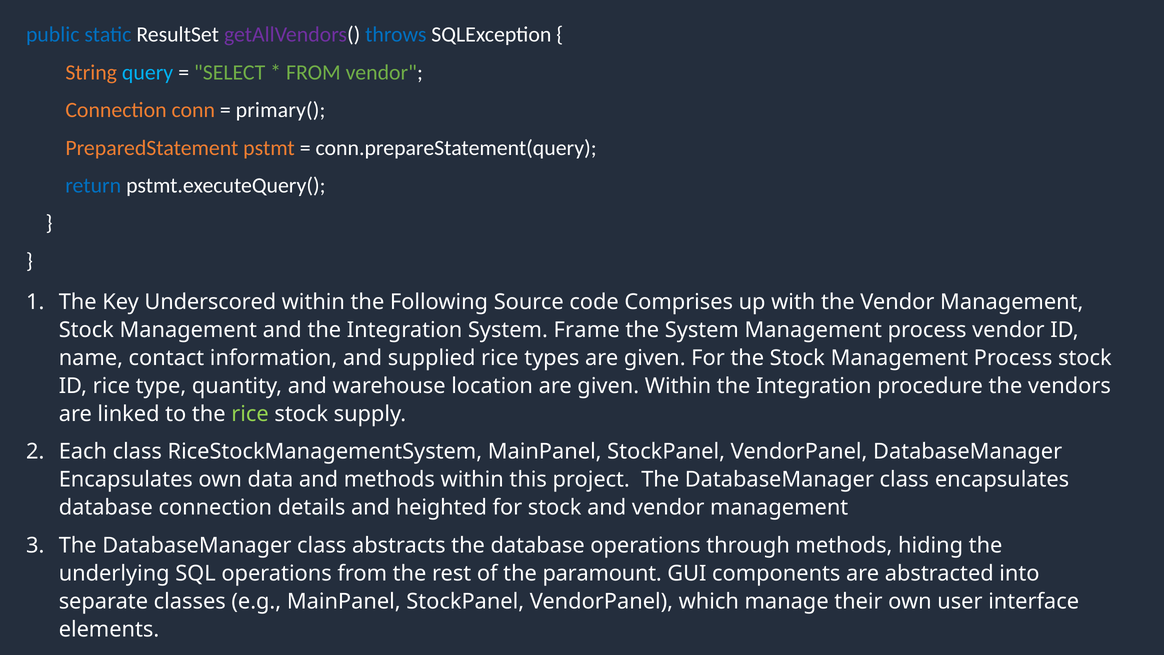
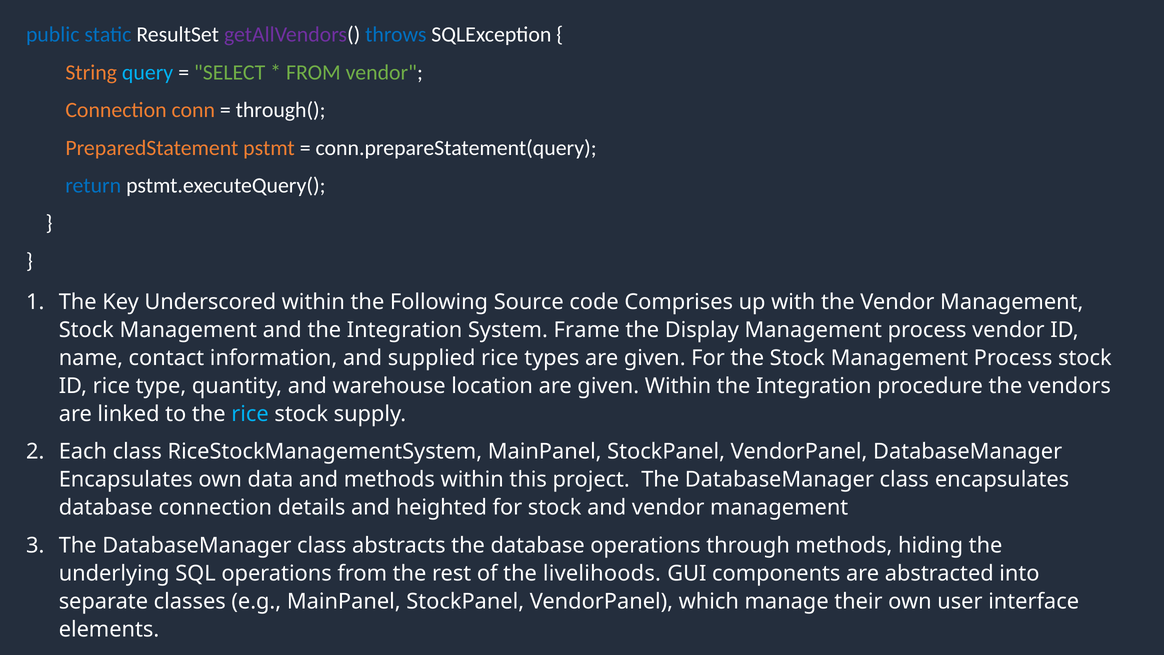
primary(: primary( -> through(
the System: System -> Display
rice at (250, 414) colour: light green -> light blue
paramount: paramount -> livelihoods
